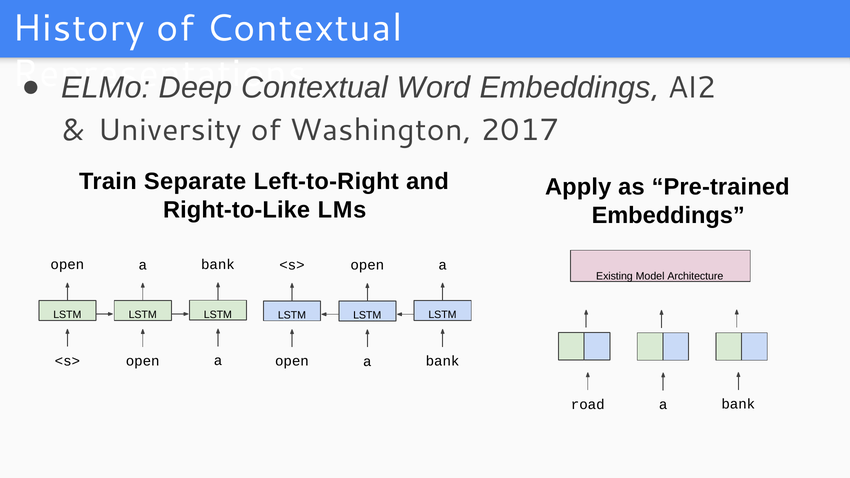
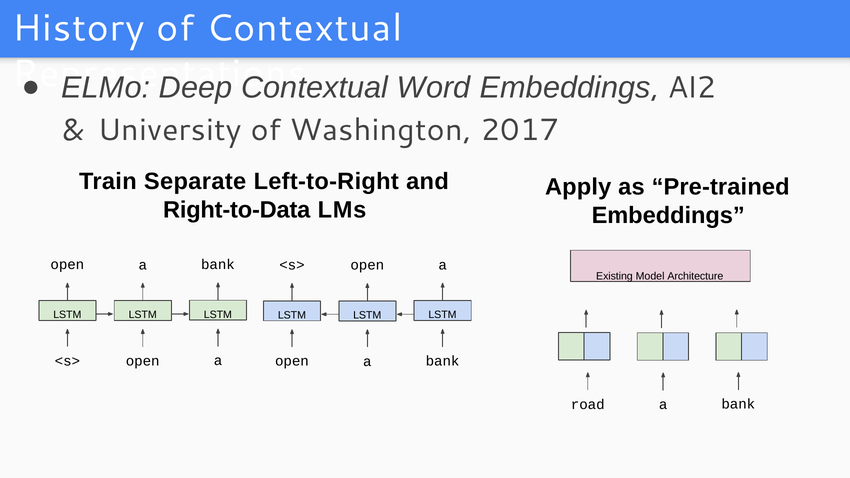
Right-to-Like: Right-to-Like -> Right-to-Data
